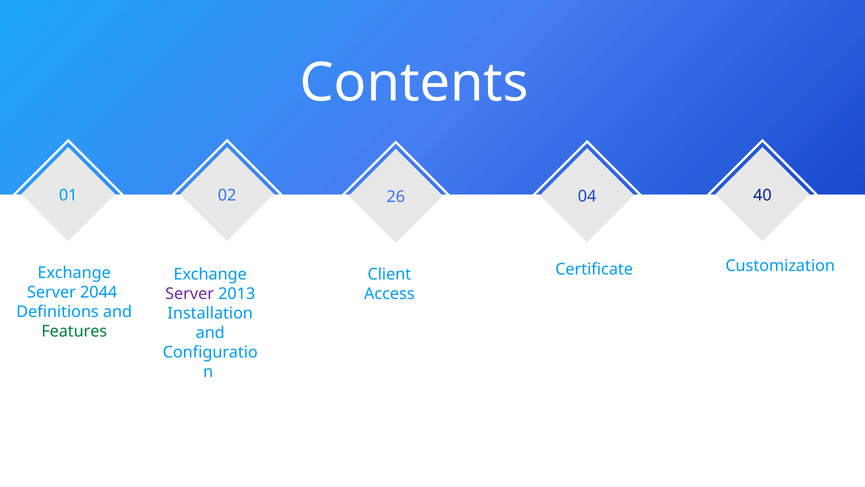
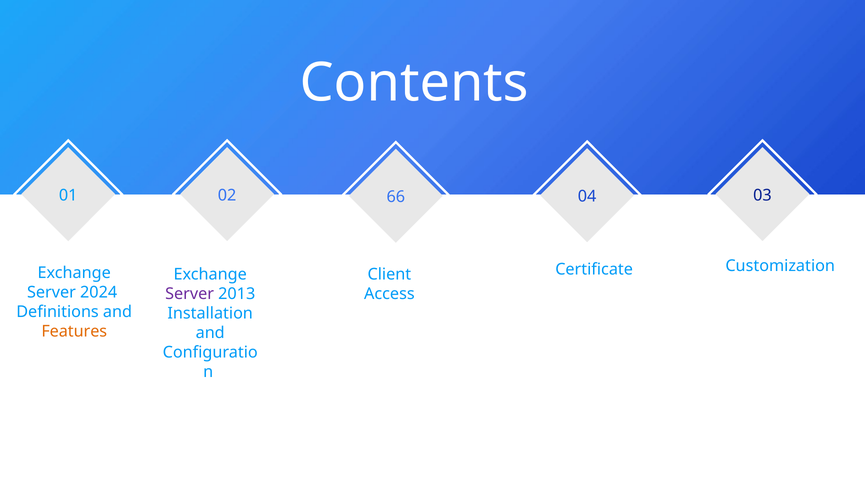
26: 26 -> 66
40: 40 -> 03
2044: 2044 -> 2024
Features colour: green -> orange
